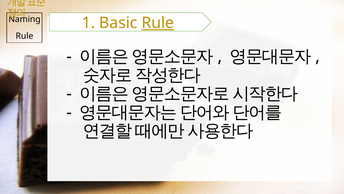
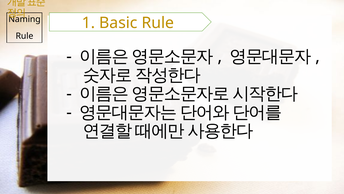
Rule at (158, 23) underline: present -> none
